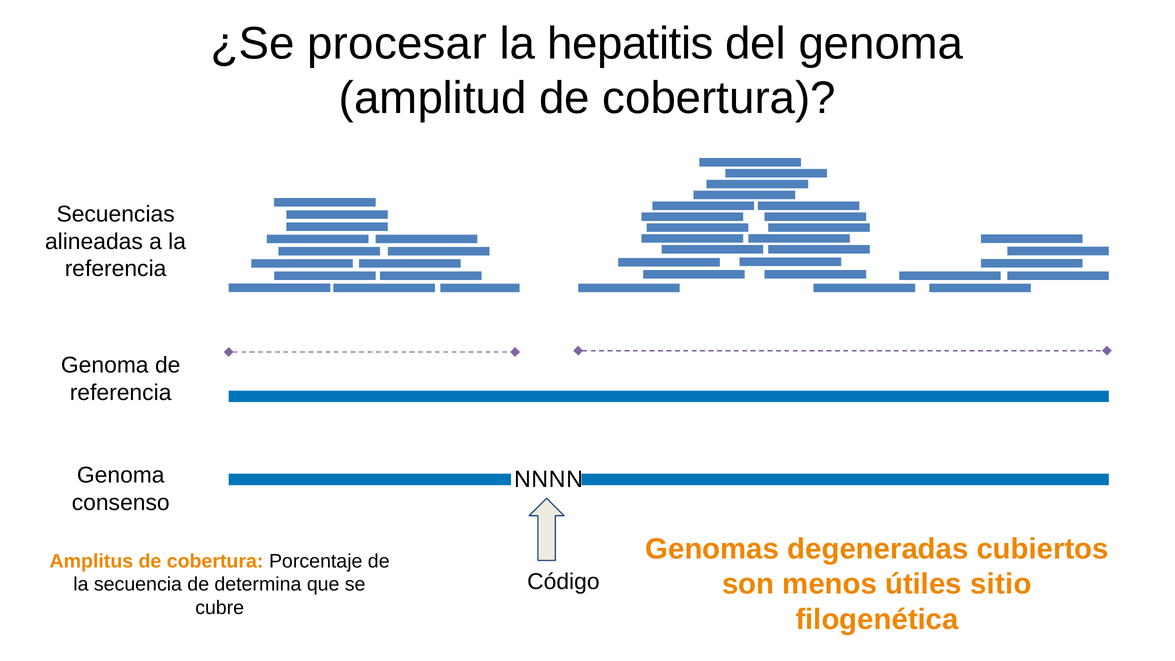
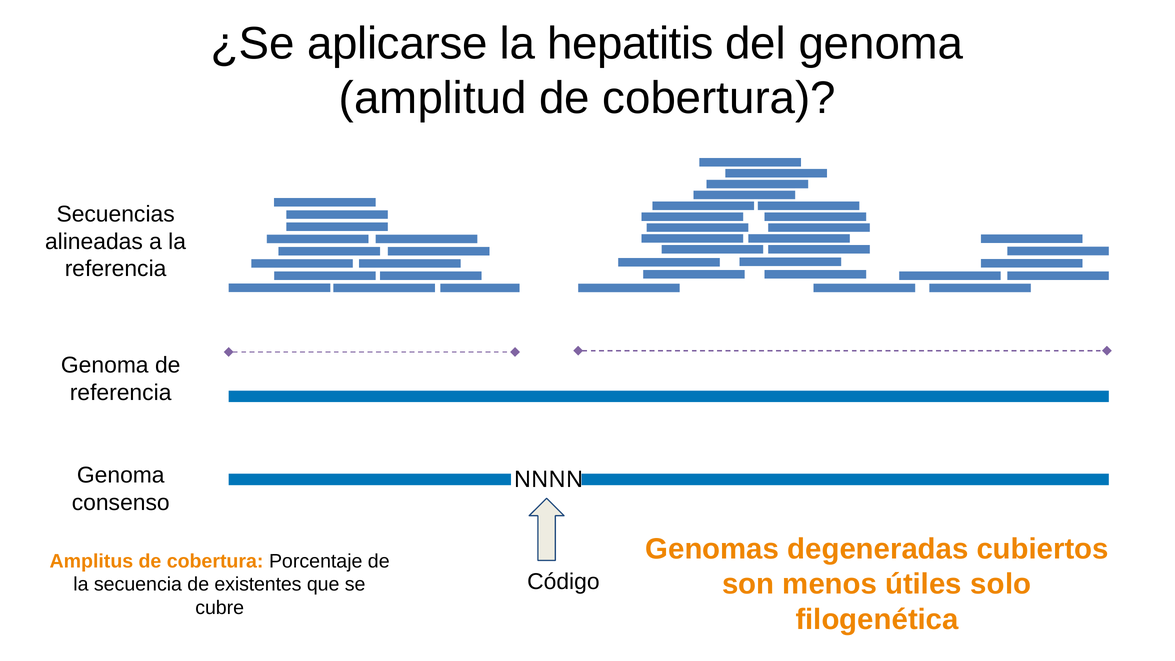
procesar: procesar -> aplicarse
sitio: sitio -> solo
determina: determina -> existentes
